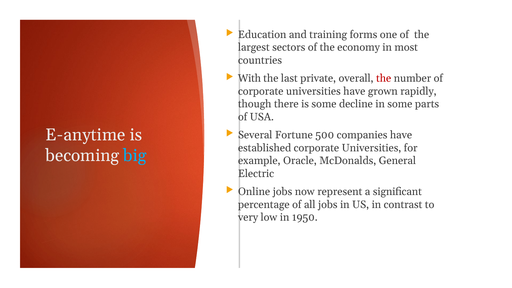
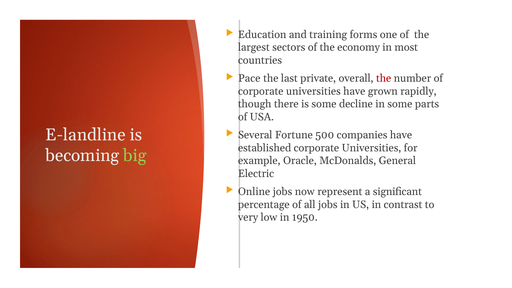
With: With -> Pace
E-anytime: E-anytime -> E-landline
big colour: light blue -> light green
